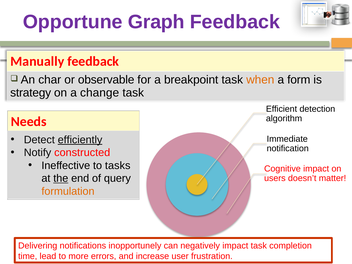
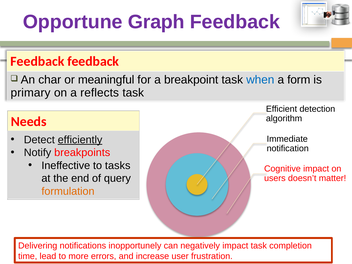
Manually at (37, 61): Manually -> Feedback
observable: observable -> meaningful
when colour: orange -> blue
strategy: strategy -> primary
change: change -> reflects
constructed: constructed -> breakpoints
the underline: present -> none
